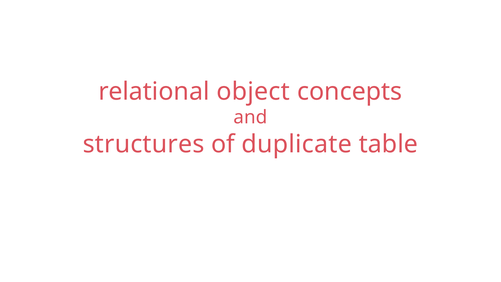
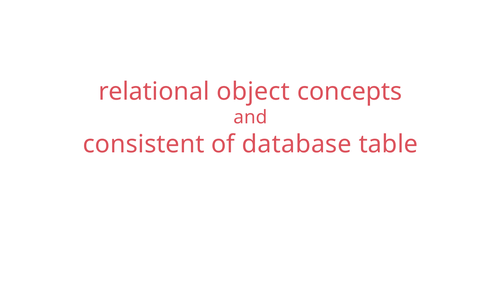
structures: structures -> consistent
duplicate: duplicate -> database
